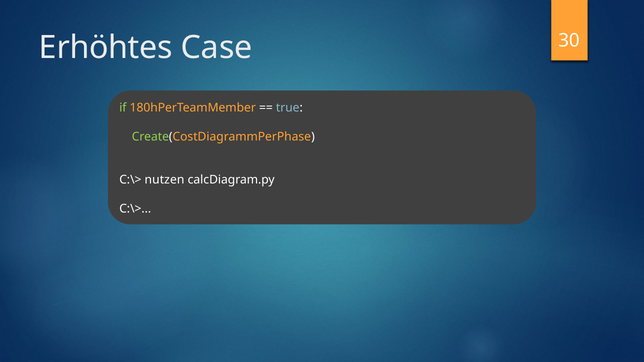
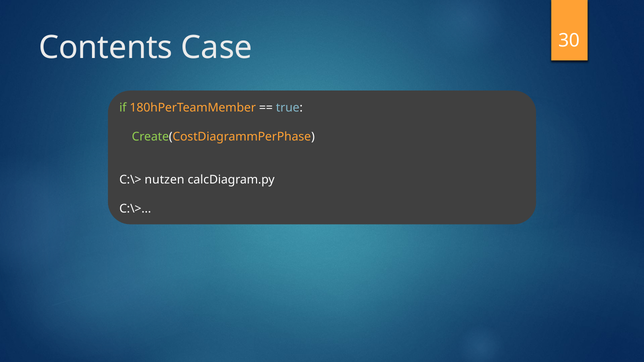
Erhöhtes: Erhöhtes -> Contents
